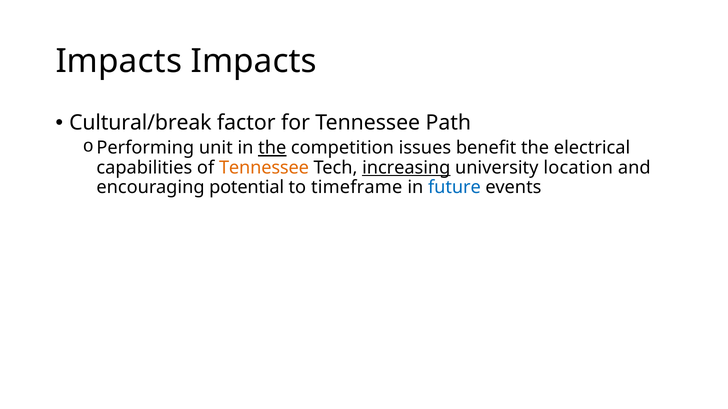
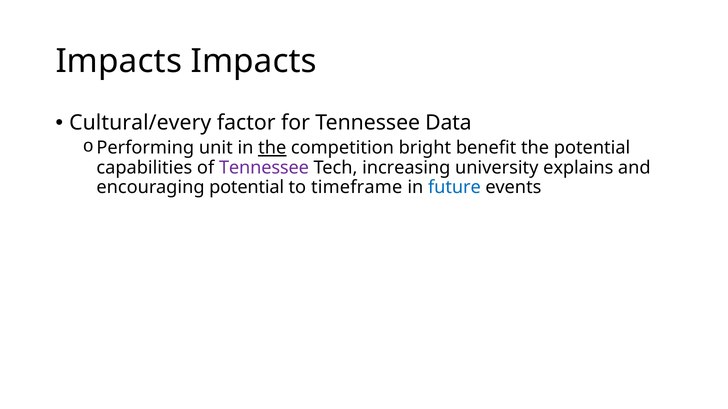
Cultural/break: Cultural/break -> Cultural/every
Path: Path -> Data
issues: issues -> bright
the electrical: electrical -> potential
Tennessee at (264, 168) colour: orange -> purple
increasing underline: present -> none
location: location -> explains
